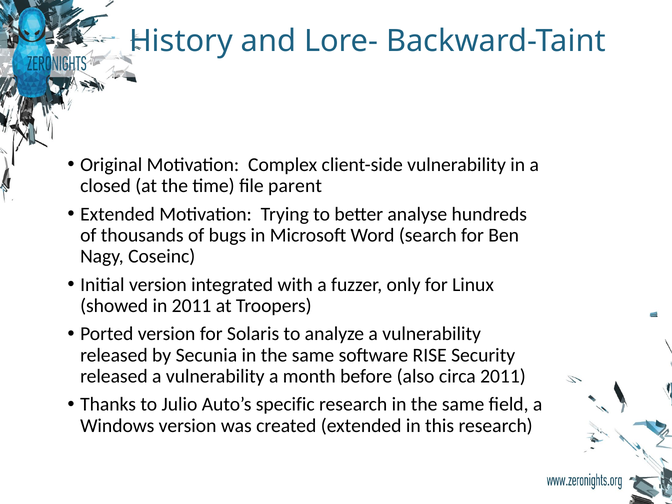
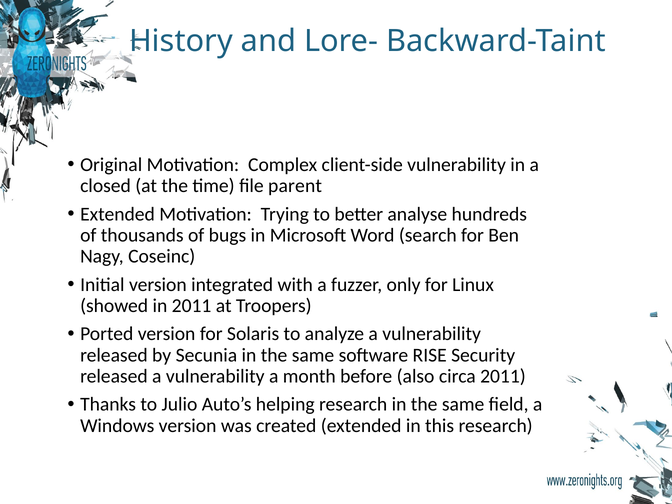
specific: specific -> helping
